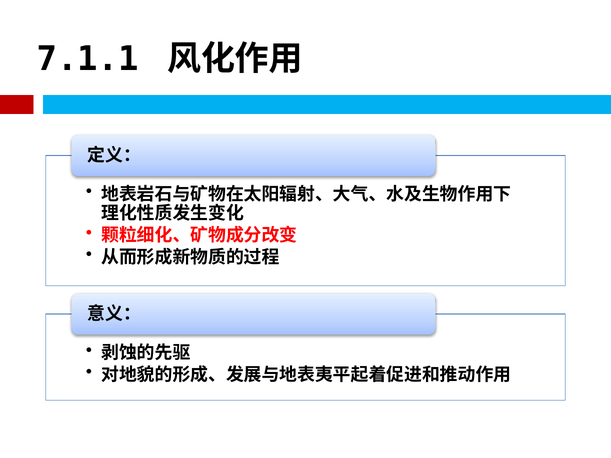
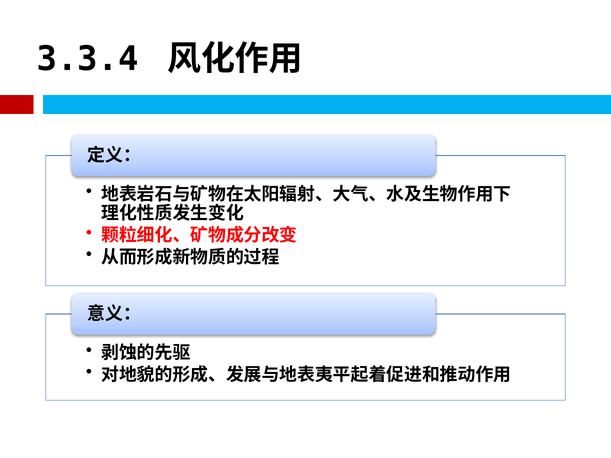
7.1.1: 7.1.1 -> 3.3.4
